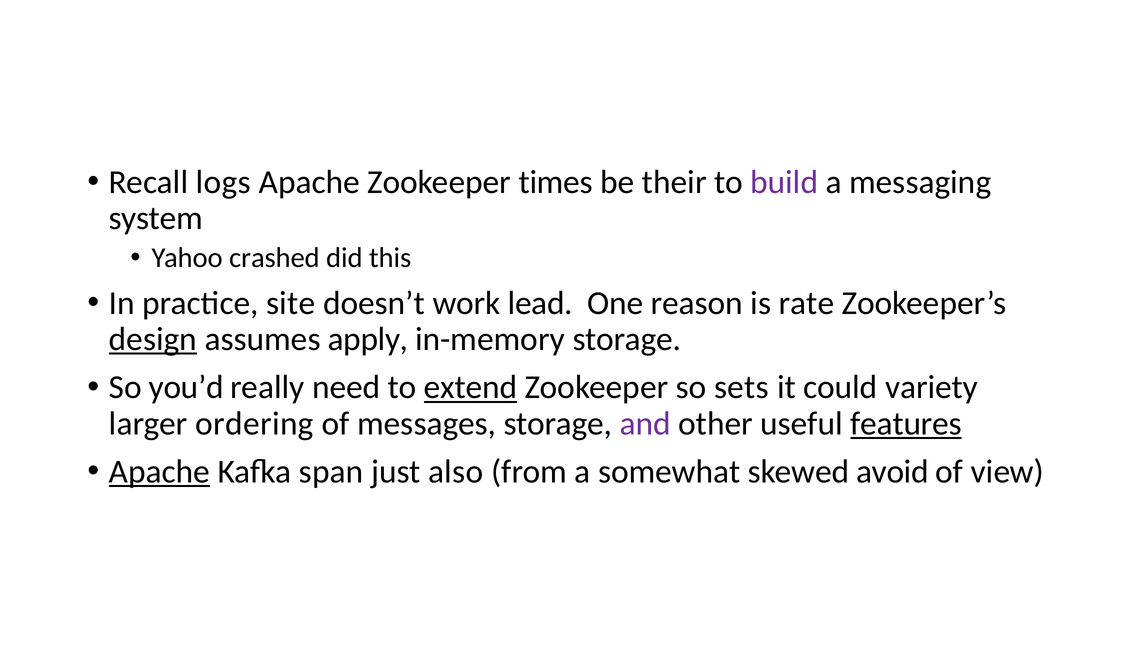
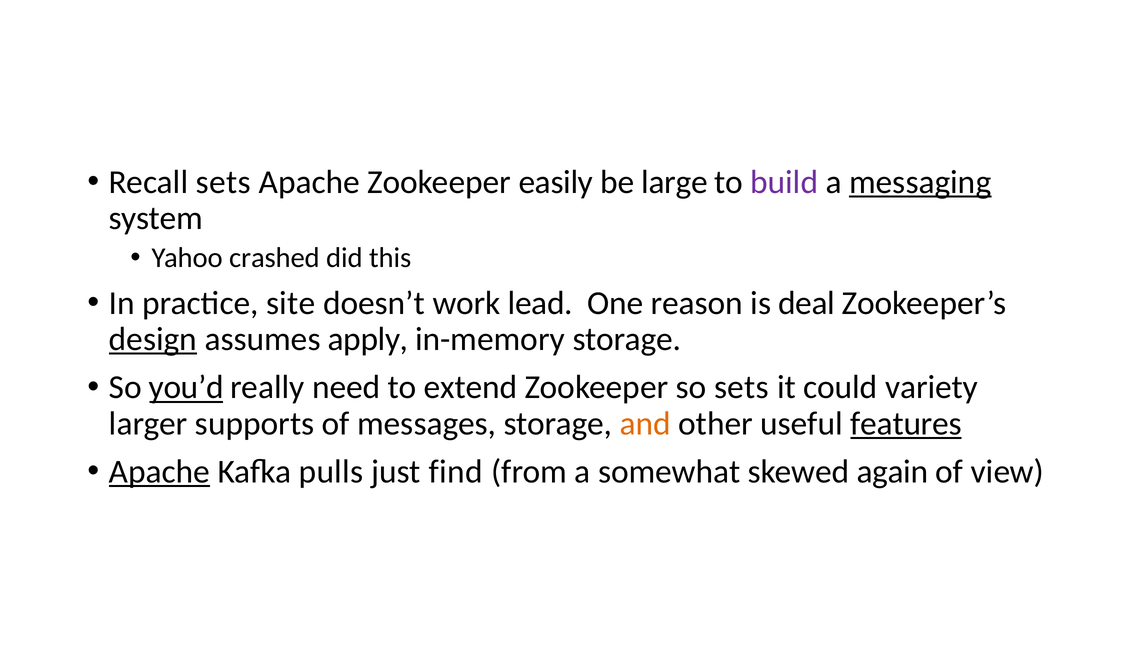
Recall logs: logs -> sets
times: times -> easily
their: their -> large
messaging underline: none -> present
rate: rate -> deal
you’d underline: none -> present
extend underline: present -> none
ordering: ordering -> supports
and at (645, 424) colour: purple -> orange
span: span -> pulls
also: also -> find
avoid: avoid -> again
